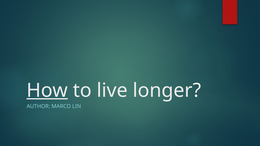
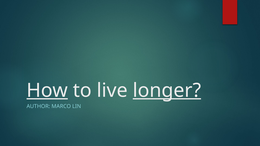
longer underline: none -> present
